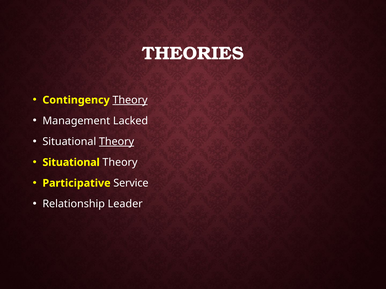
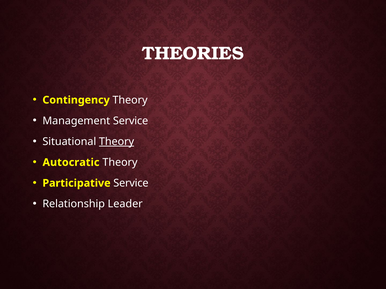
Theory at (130, 100) underline: present -> none
Management Lacked: Lacked -> Service
Situational at (71, 163): Situational -> Autocratic
